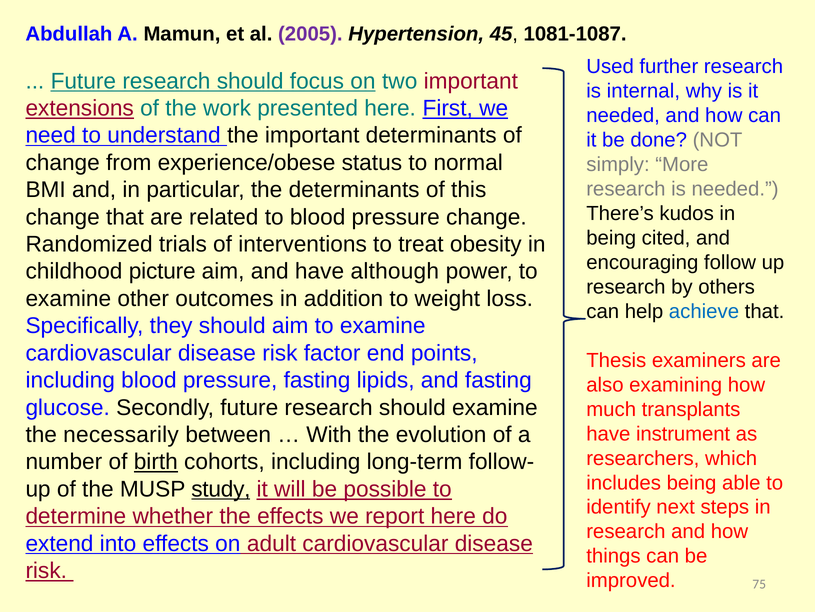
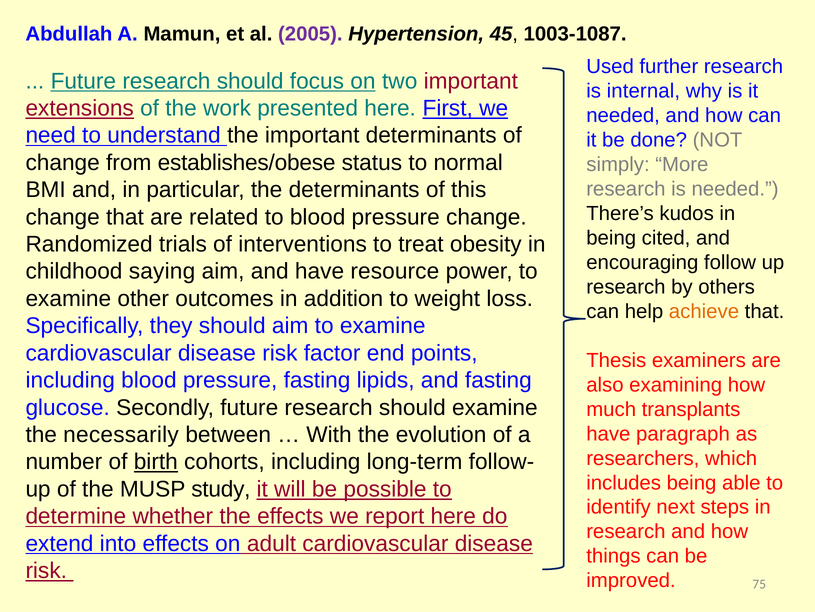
1081-1087: 1081-1087 -> 1003-1087
experience/obese: experience/obese -> establishes/obese
picture: picture -> saying
although: although -> resource
achieve colour: blue -> orange
instrument: instrument -> paragraph
study underline: present -> none
